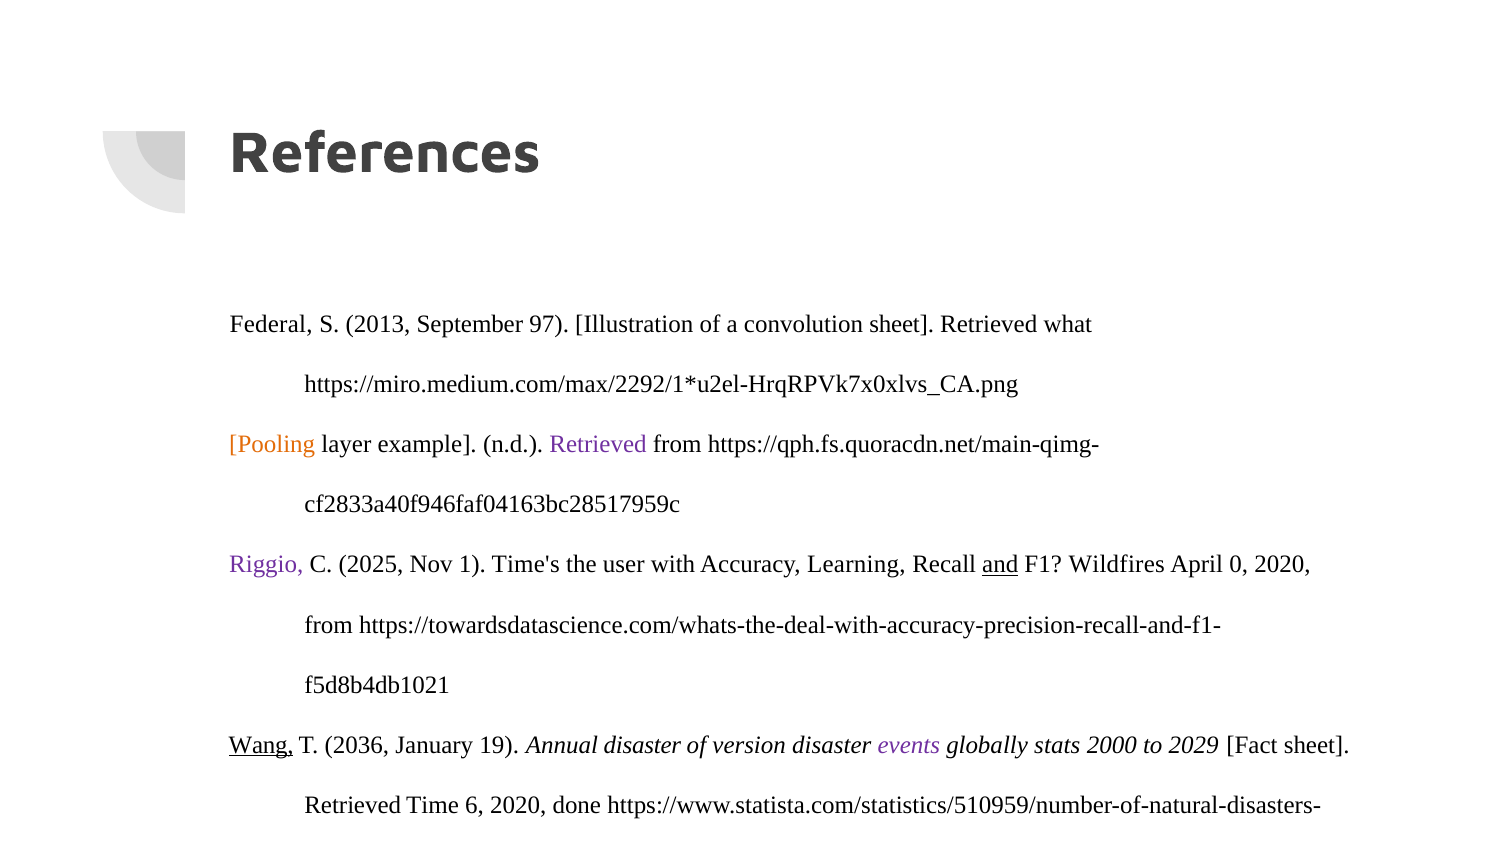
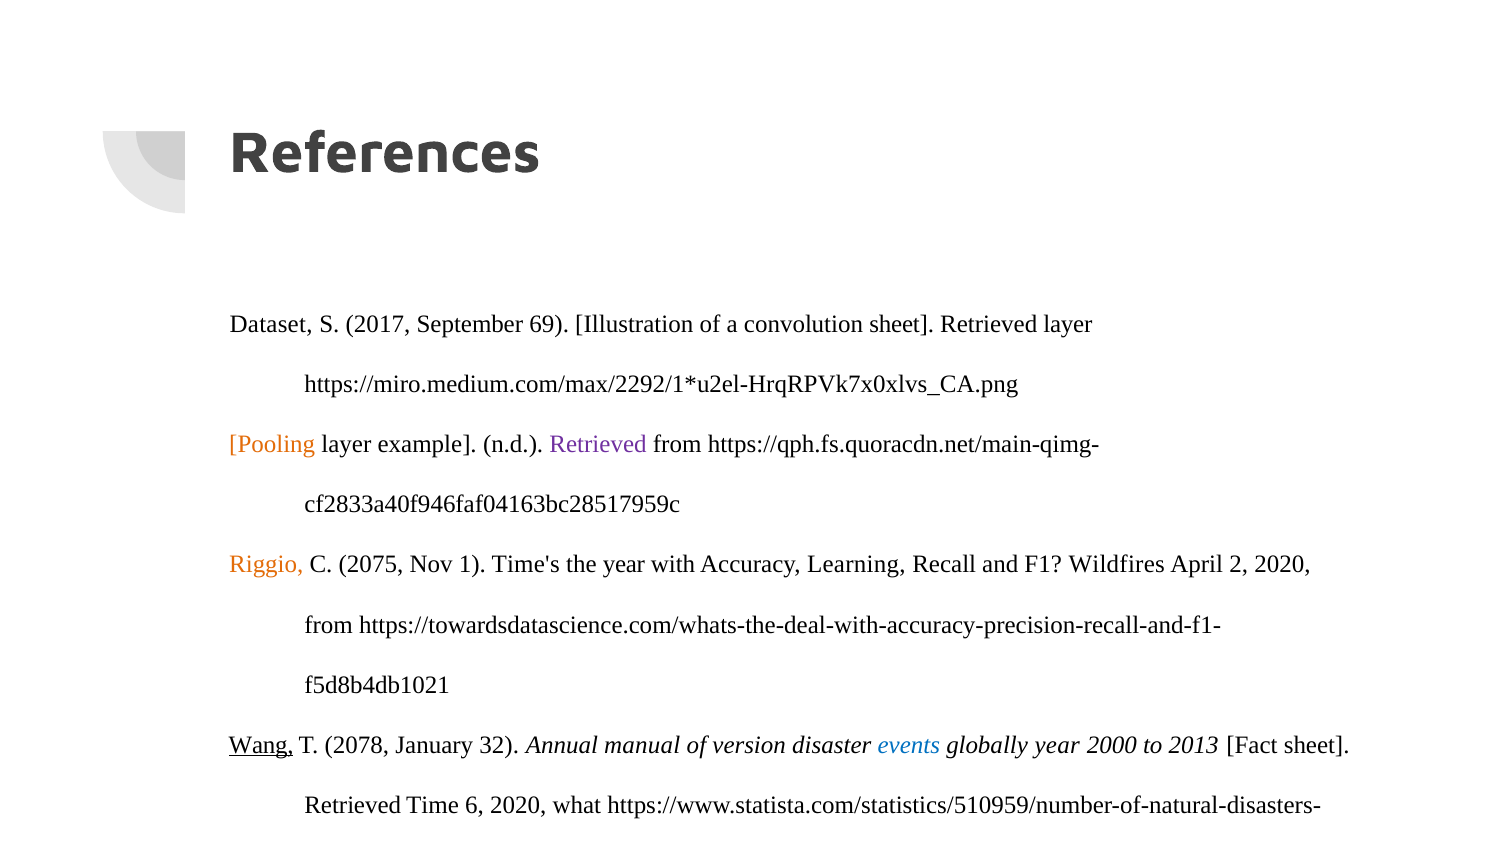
Federal: Federal -> Dataset
2013: 2013 -> 2017
97: 97 -> 69
Retrieved what: what -> layer
Riggio colour: purple -> orange
2025: 2025 -> 2075
the user: user -> year
and underline: present -> none
0: 0 -> 2
2036: 2036 -> 2078
19: 19 -> 32
Annual disaster: disaster -> manual
events colour: purple -> blue
globally stats: stats -> year
2029: 2029 -> 2013
done: done -> what
